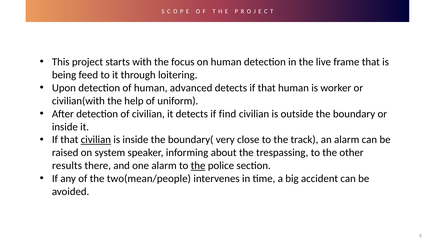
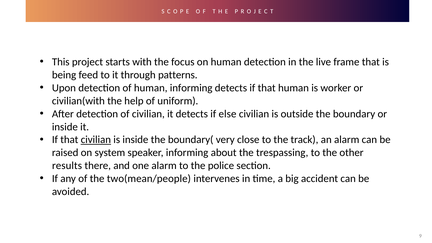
loitering: loitering -> patterns
human advanced: advanced -> informing
find: find -> else
the at (198, 166) underline: present -> none
